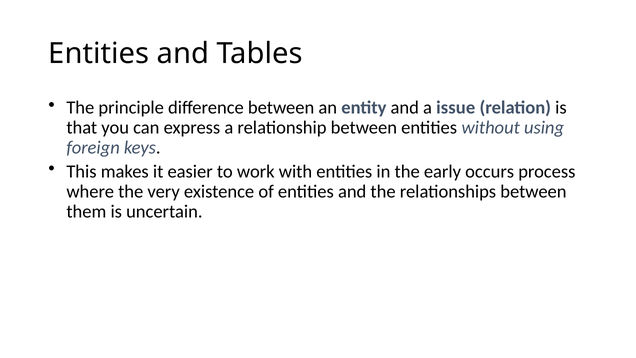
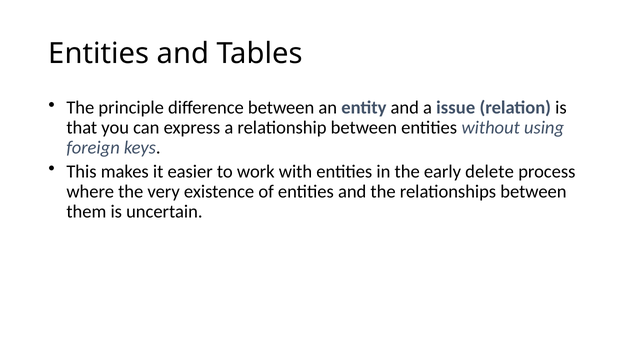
occurs: occurs -> delete
